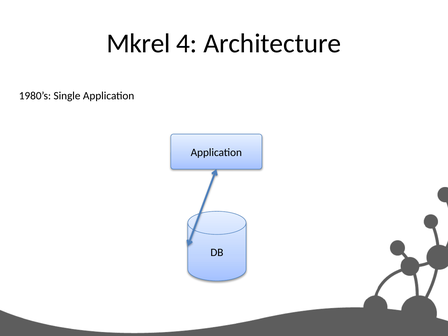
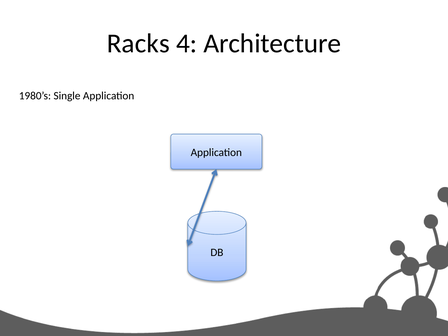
Mkrel: Mkrel -> Racks
